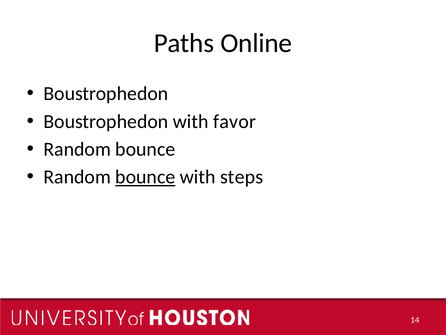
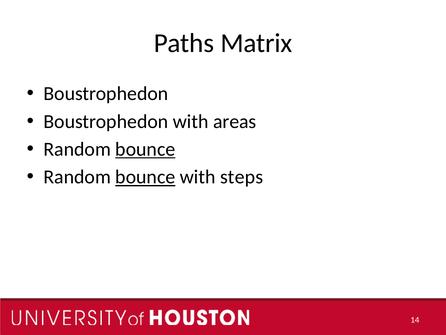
Online: Online -> Matrix
favor: favor -> areas
bounce at (145, 149) underline: none -> present
